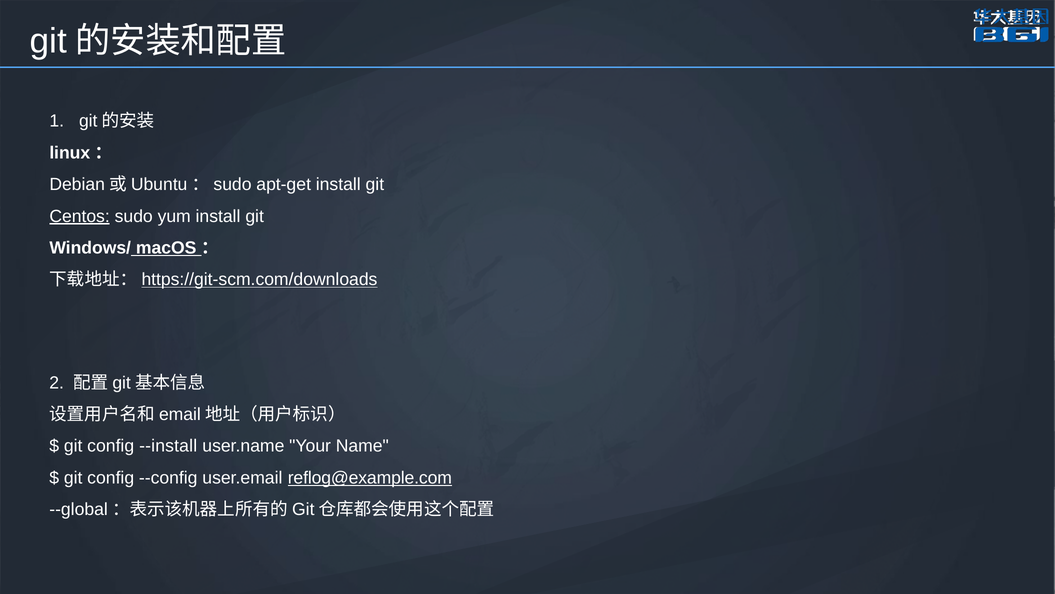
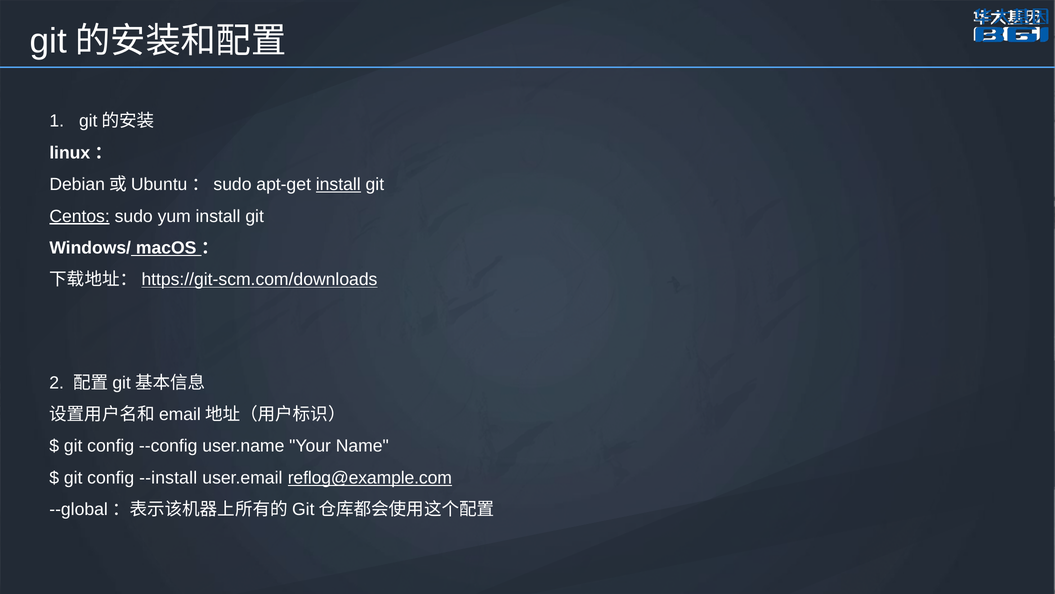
install at (338, 184) underline: none -> present
--install: --install -> --config
--config: --config -> --install
